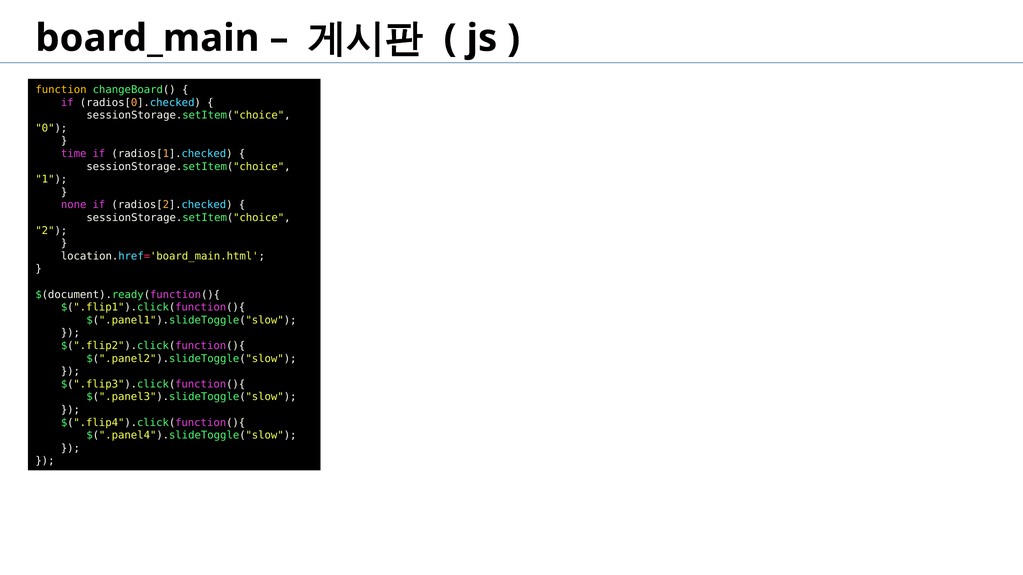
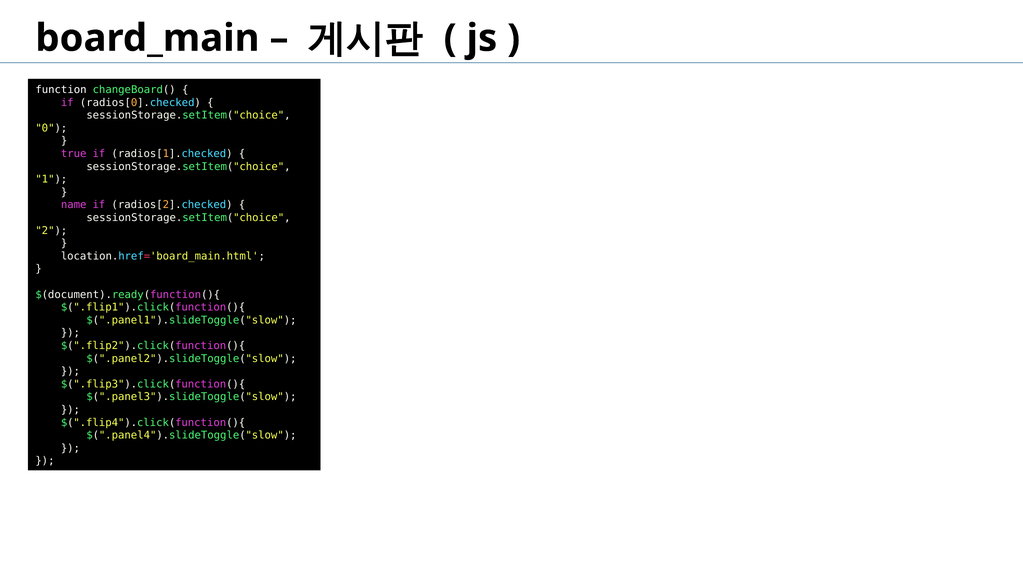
function colour: yellow -> white
time: time -> true
none: none -> name
